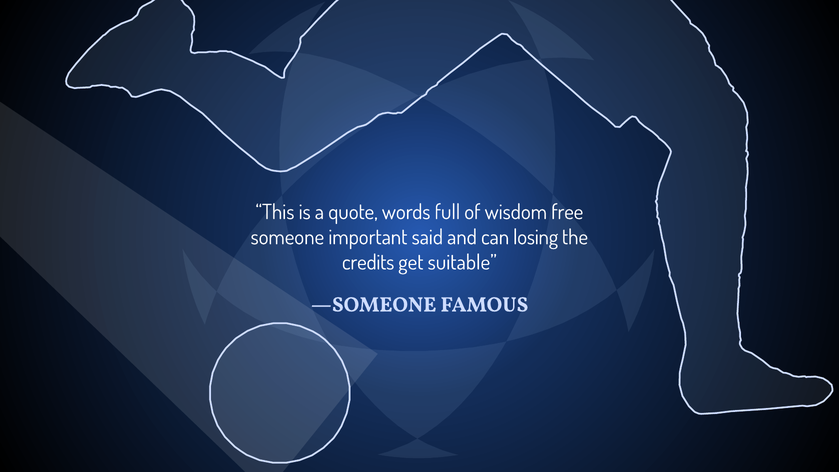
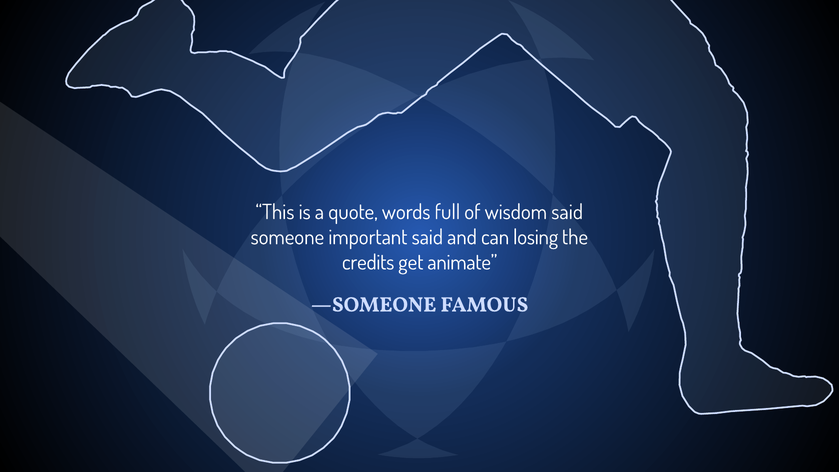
wisdom free: free -> said
suitable: suitable -> animate
